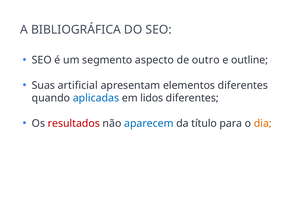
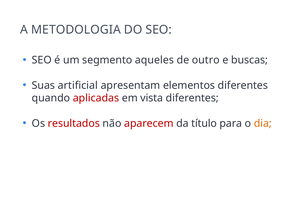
BIBLIOGRÁFICA: BIBLIOGRÁFICA -> METODOLOGIA
aspecto: aspecto -> aqueles
outline: outline -> buscas
aplicadas colour: blue -> red
lidos: lidos -> vista
aparecem colour: blue -> red
